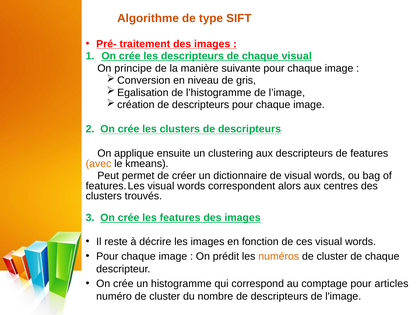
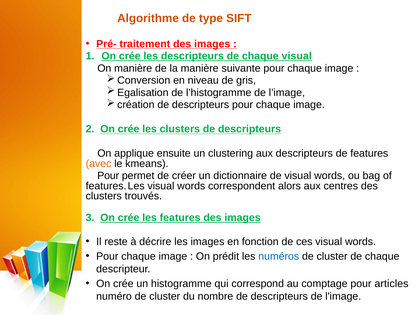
On principe: principe -> manière
Peut at (108, 176): Peut -> Pour
numéros colour: orange -> blue
